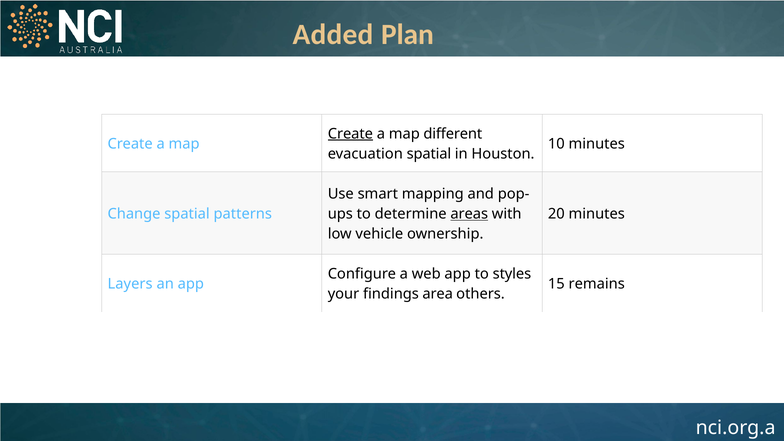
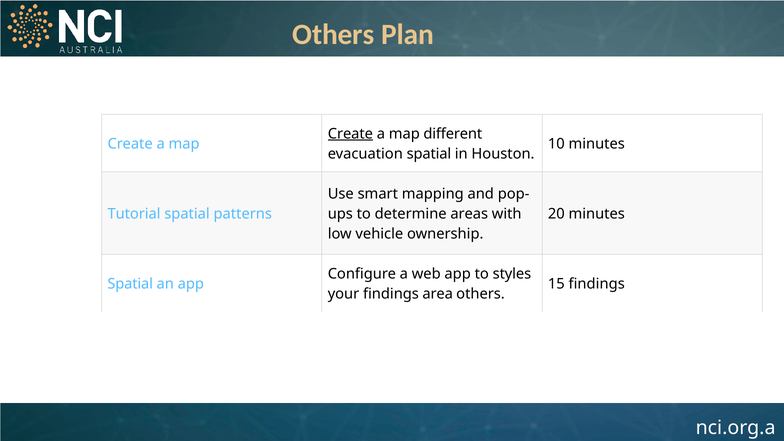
Added at (333, 34): Added -> Others
Change: Change -> Tutorial
areas underline: present -> none
Layers at (130, 284): Layers -> Spatial
15 remains: remains -> findings
